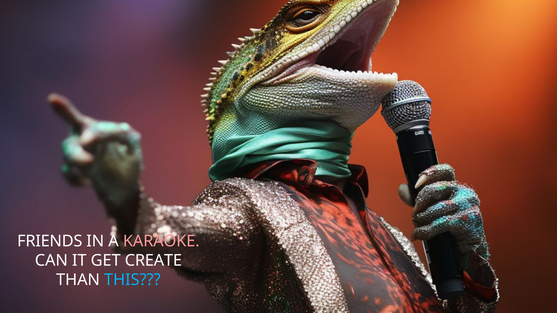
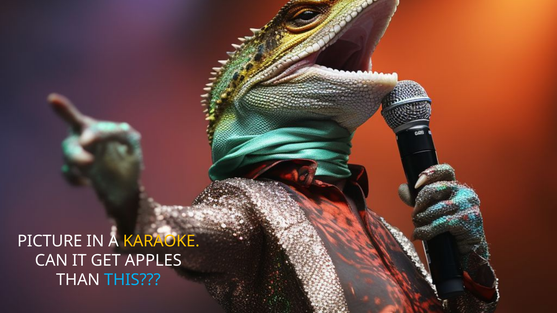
FRIENDS: FRIENDS -> PICTURE
KARAOKE colour: pink -> yellow
CREATE: CREATE -> APPLES
